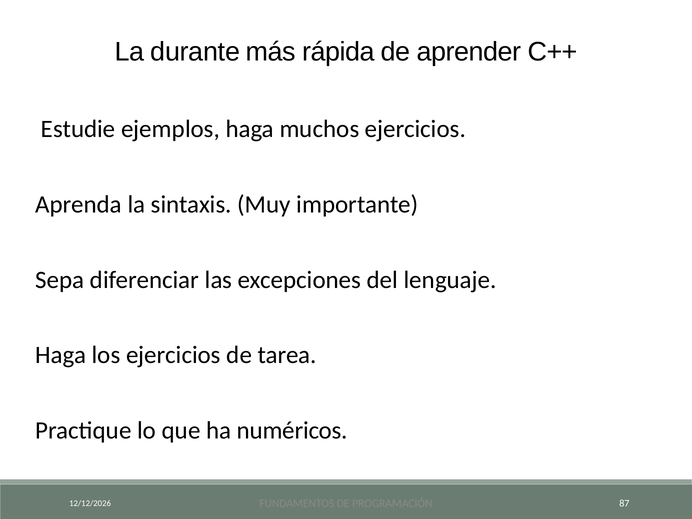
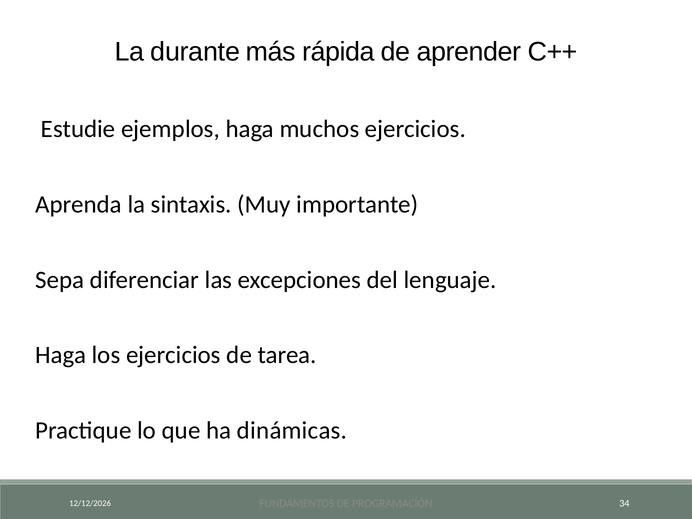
numéricos: numéricos -> dinámicas
87: 87 -> 34
